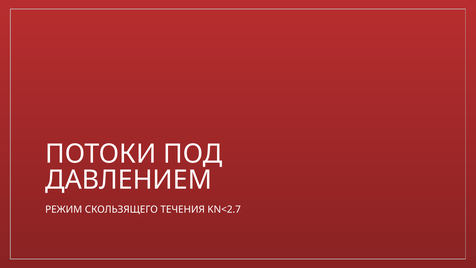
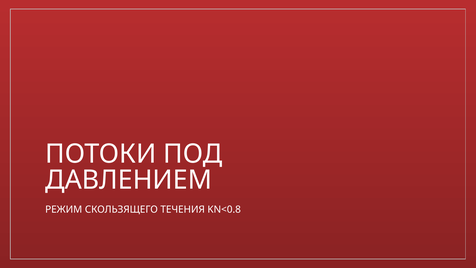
KN<2.7: KN<2.7 -> KN<0.8
